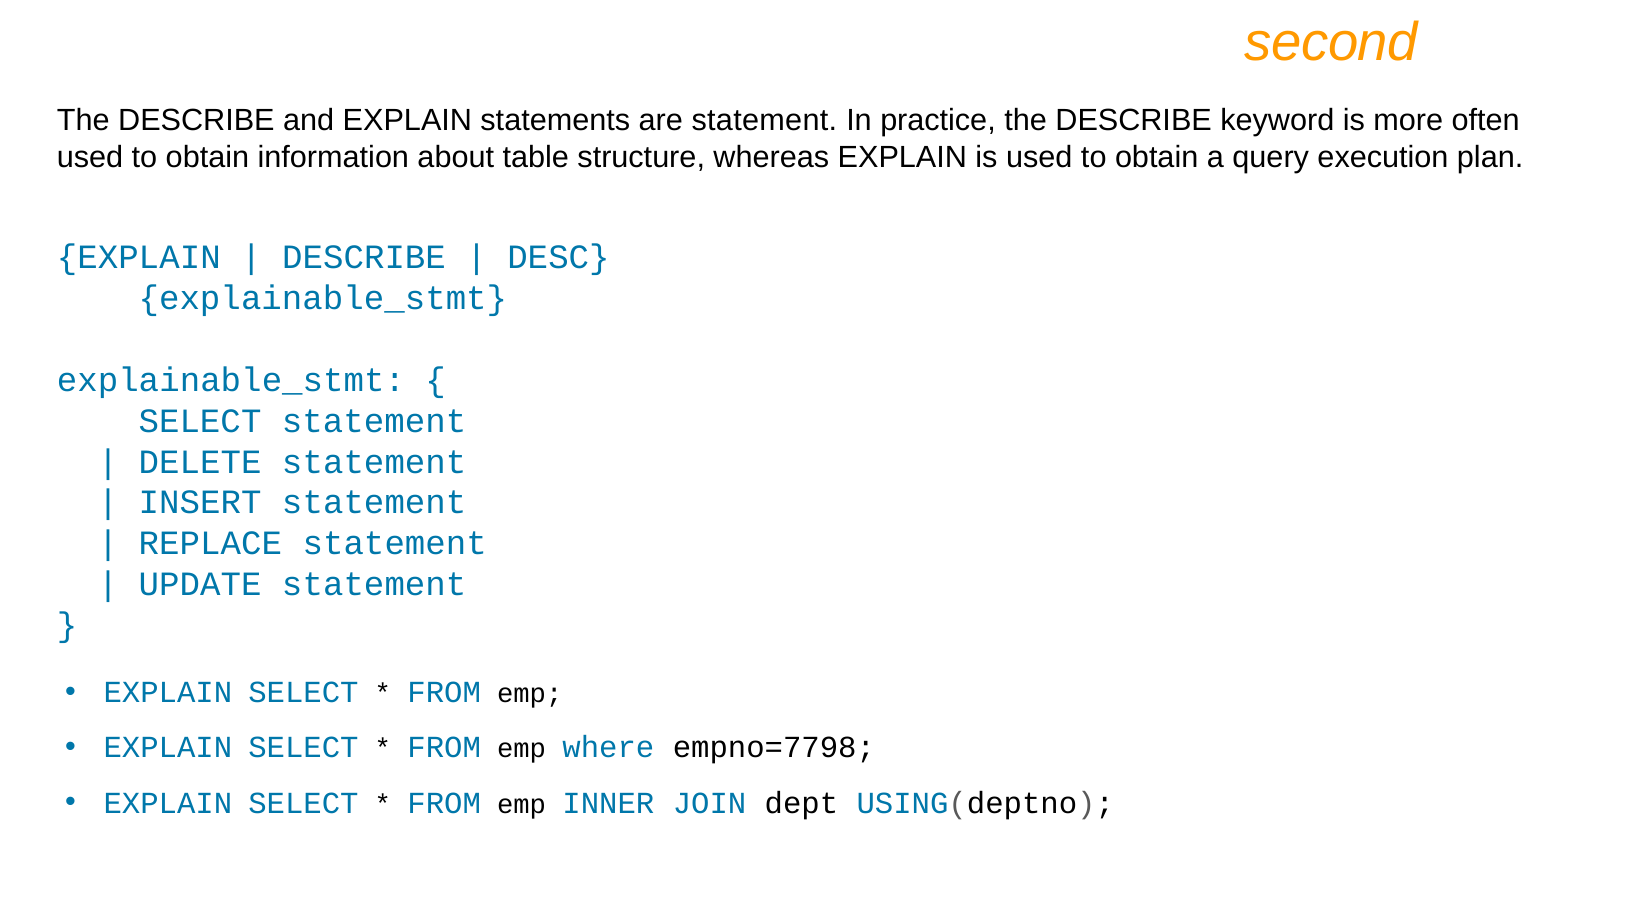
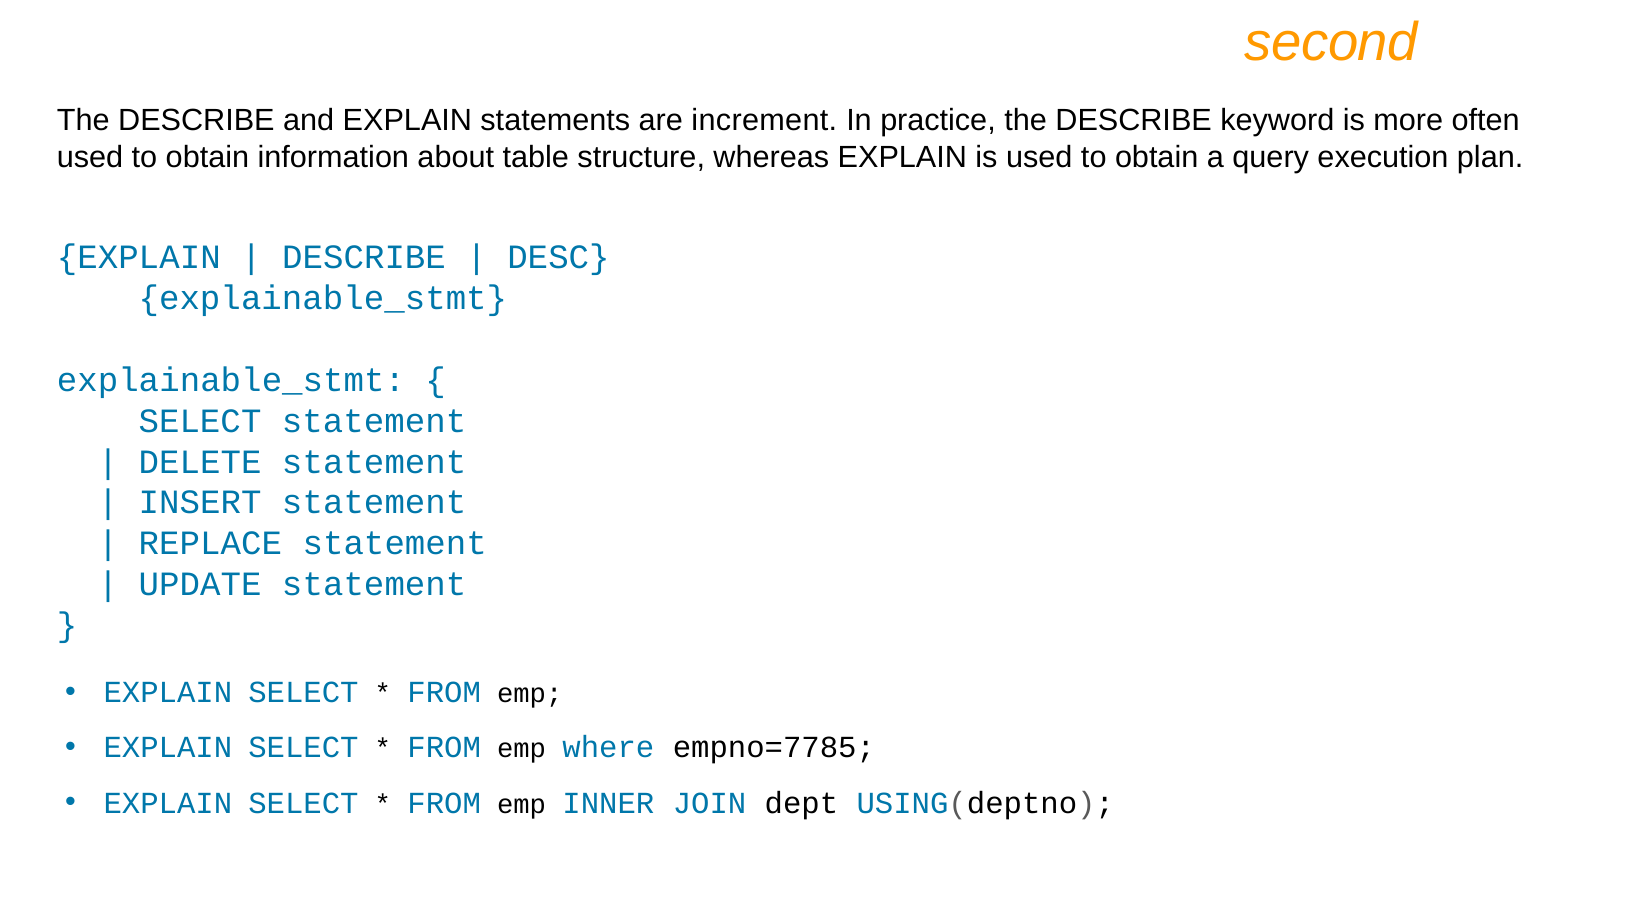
are statement: statement -> increment
empno=7798: empno=7798 -> empno=7785
